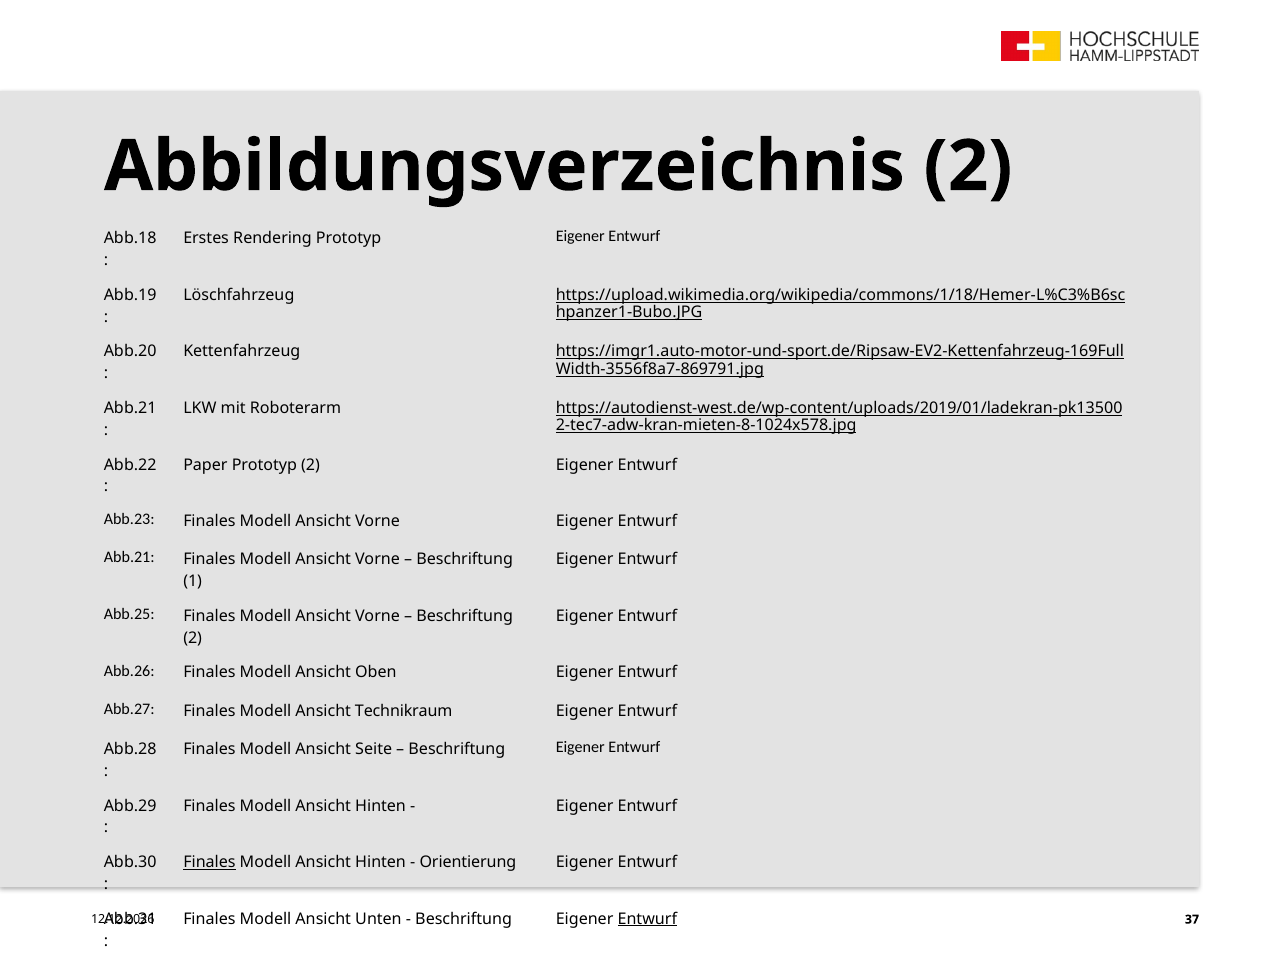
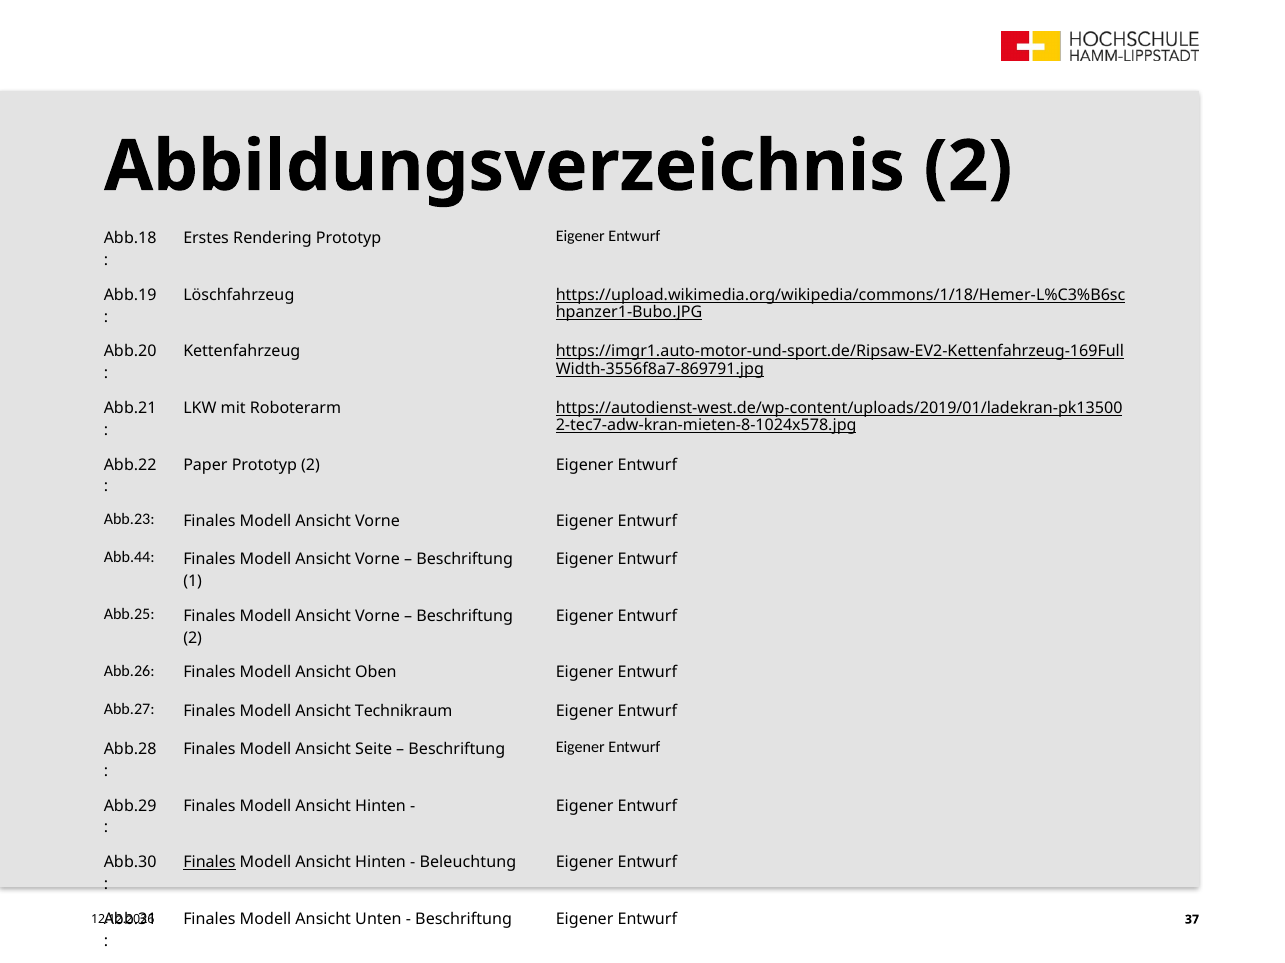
Abb.21 at (129, 558): Abb.21 -> Abb.44
Orientierung: Orientierung -> Beleuchtung
Entwurf at (647, 920) underline: present -> none
